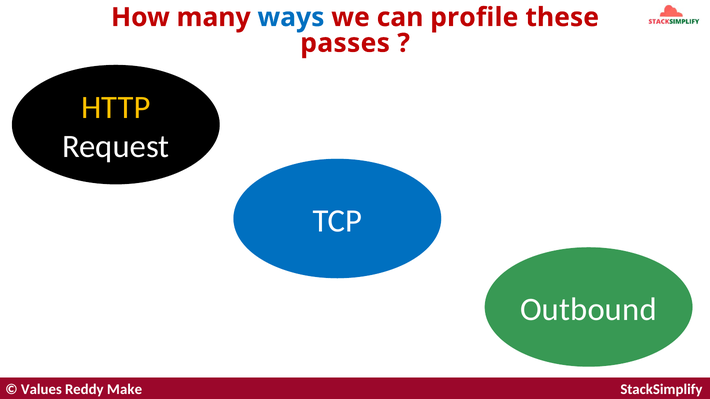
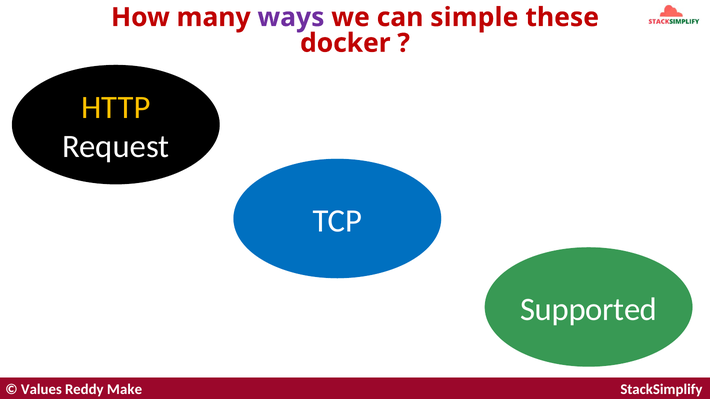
ways colour: blue -> purple
profile: profile -> simple
passes: passes -> docker
Outbound: Outbound -> Supported
